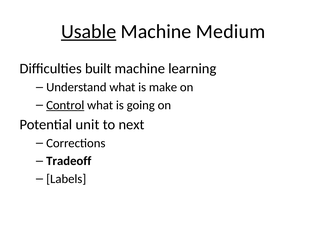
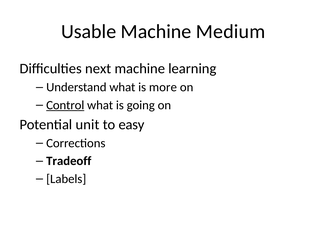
Usable underline: present -> none
built: built -> next
make: make -> more
next: next -> easy
